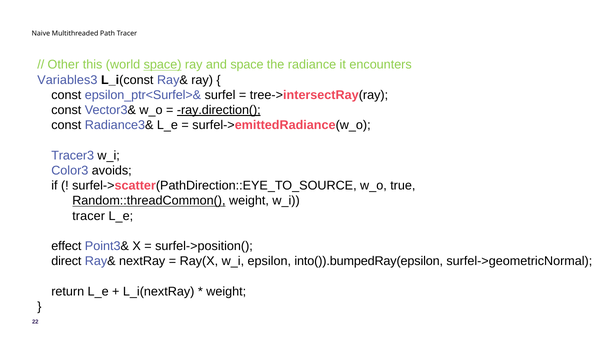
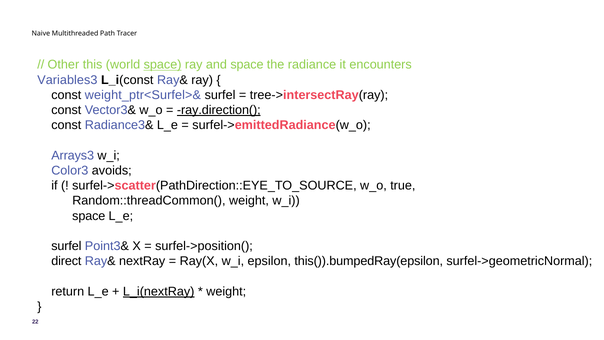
epsilon_ptr<Surfel>&: epsilon_ptr<Surfel>& -> weight_ptr<Surfel>&
Tracer3: Tracer3 -> Arrays3
Random::threadCommon( underline: present -> none
tracer at (89, 216): tracer -> space
effect at (66, 246): effect -> surfel
into()).bumpedRay(epsilon: into()).bumpedRay(epsilon -> this()).bumpedRay(epsilon
L_i(nextRay underline: none -> present
